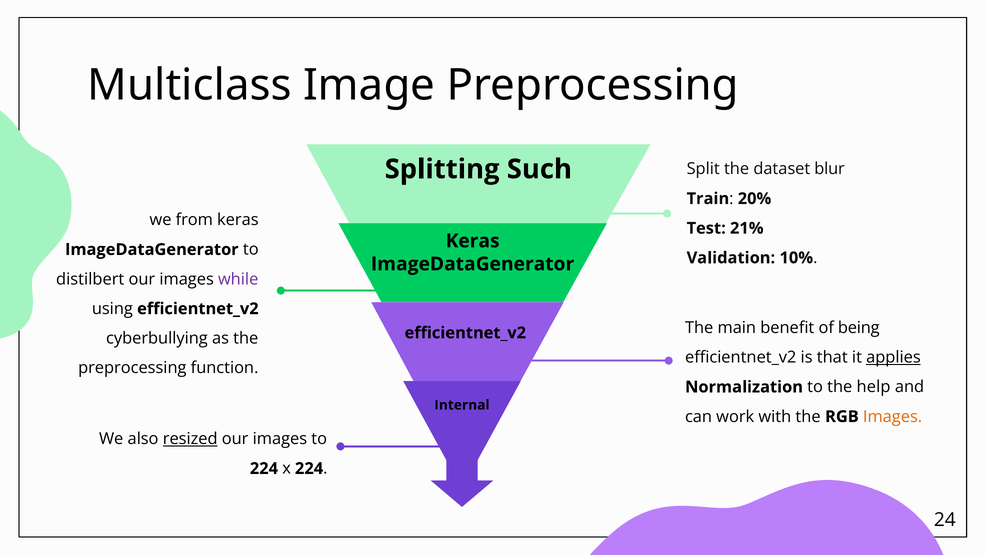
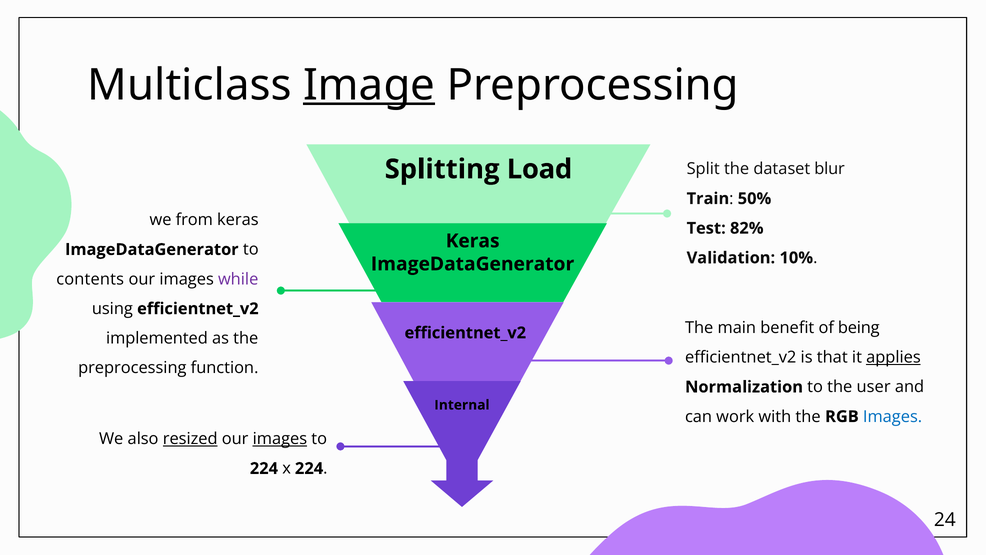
Image underline: none -> present
Such: Such -> Load
20%: 20% -> 50%
21%: 21% -> 82%
distilbert: distilbert -> contents
cyberbullying: cyberbullying -> implemented
help: help -> user
Images at (893, 416) colour: orange -> blue
images at (280, 439) underline: none -> present
